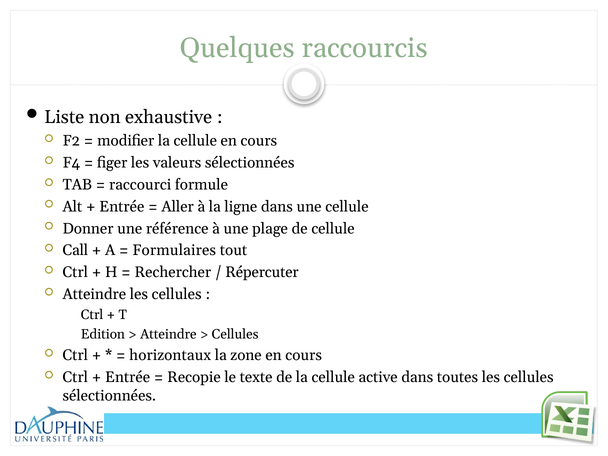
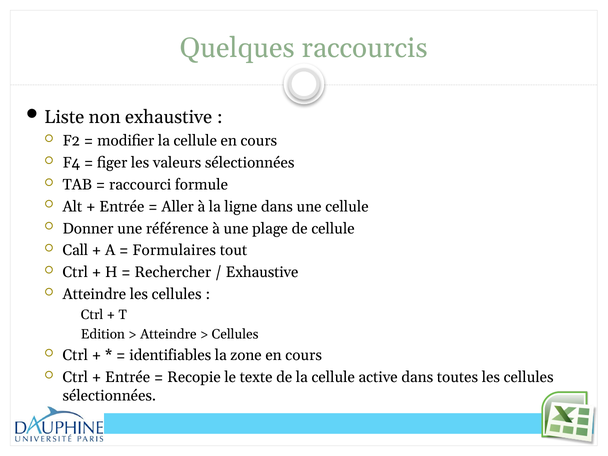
Répercuter at (262, 272): Répercuter -> Exhaustive
horizontaux: horizontaux -> identifiables
